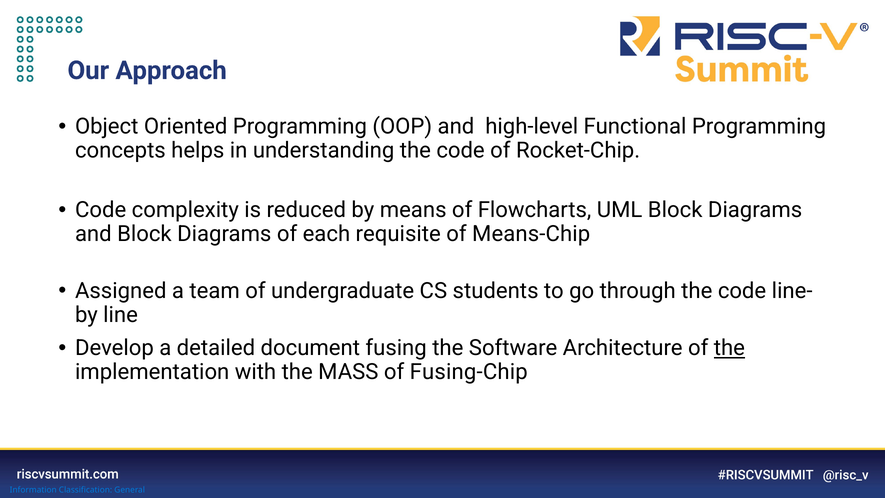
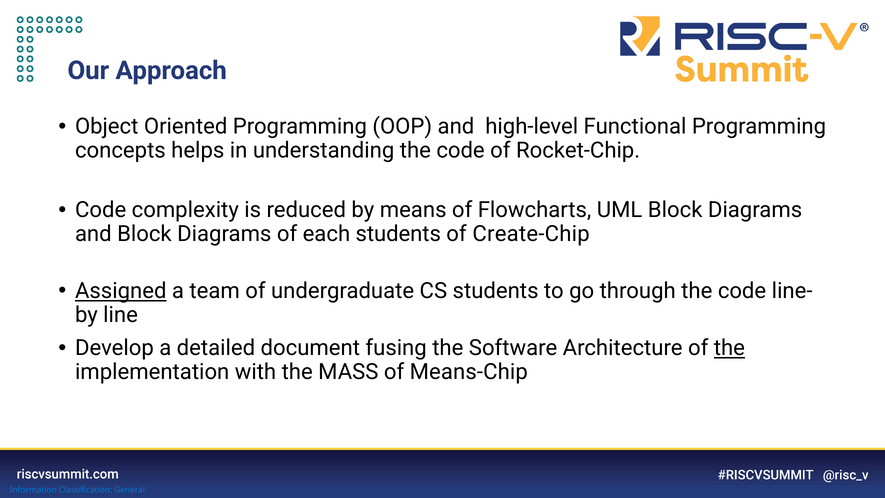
each requisite: requisite -> students
Means-Chip: Means-Chip -> Create-Chip
Assigned underline: none -> present
Fusing-Chip: Fusing-Chip -> Means-Chip
